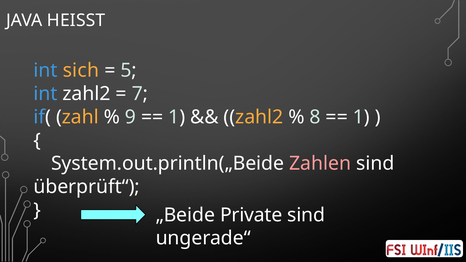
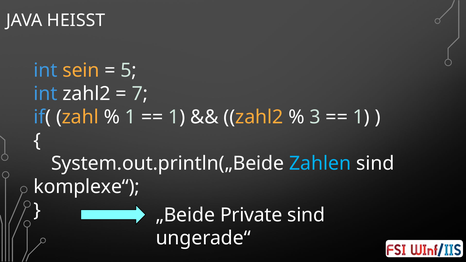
sich: sich -> sein
9 at (131, 117): 9 -> 1
8: 8 -> 3
Zahlen colour: pink -> light blue
überprüft“: überprüft“ -> komplexe“
